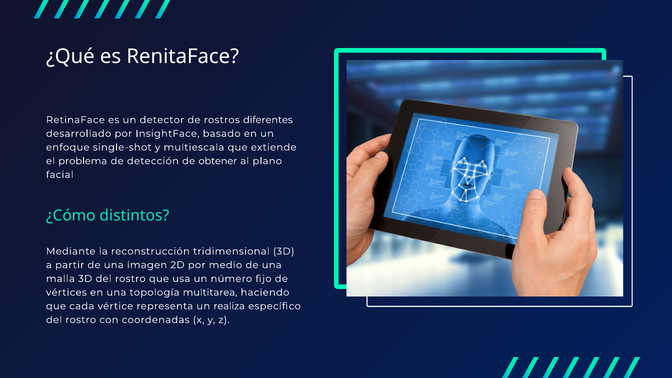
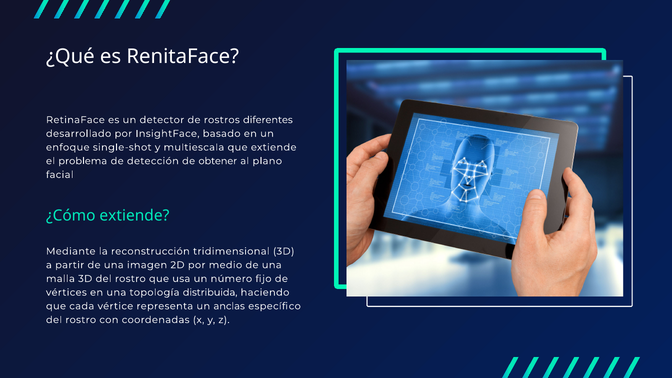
¿Cómo distintos: distintos -> extiende
multitarea: multitarea -> distribuida
realiza: realiza -> anclas
